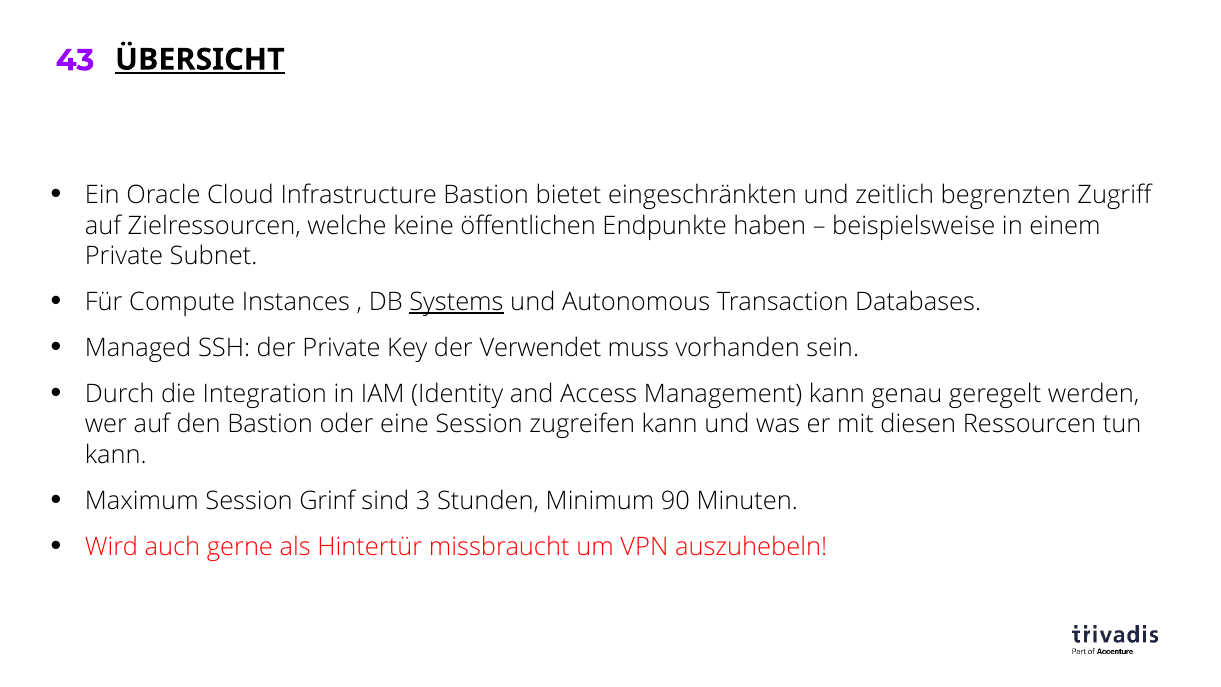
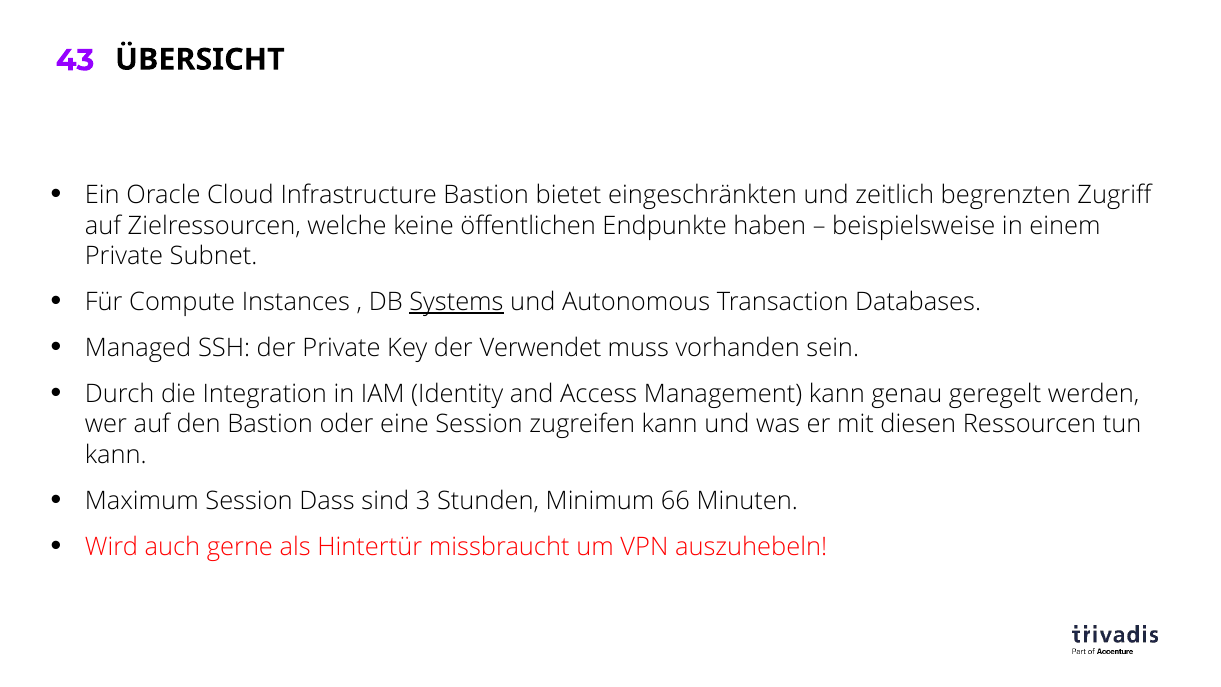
ÜBERSICHT underline: present -> none
Grinf: Grinf -> Dass
90: 90 -> 66
